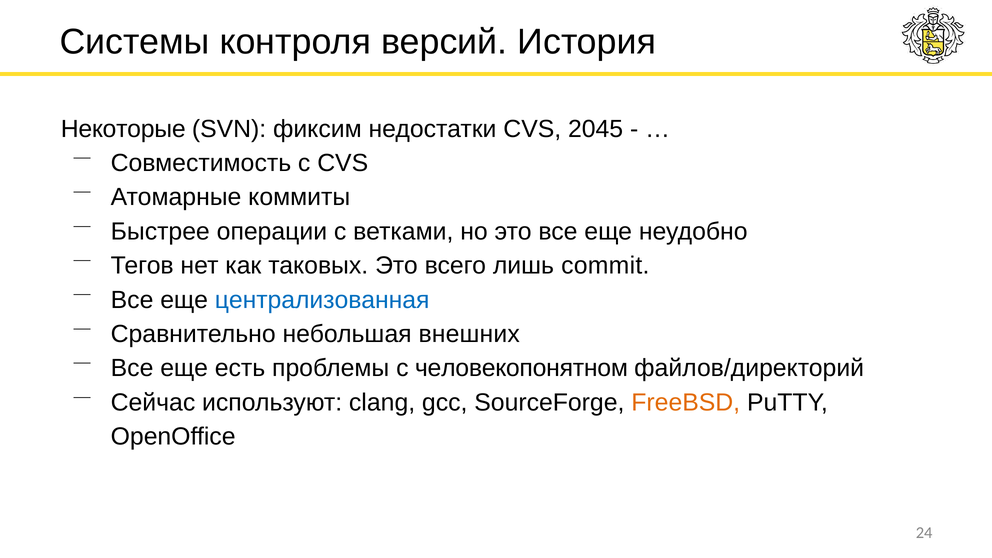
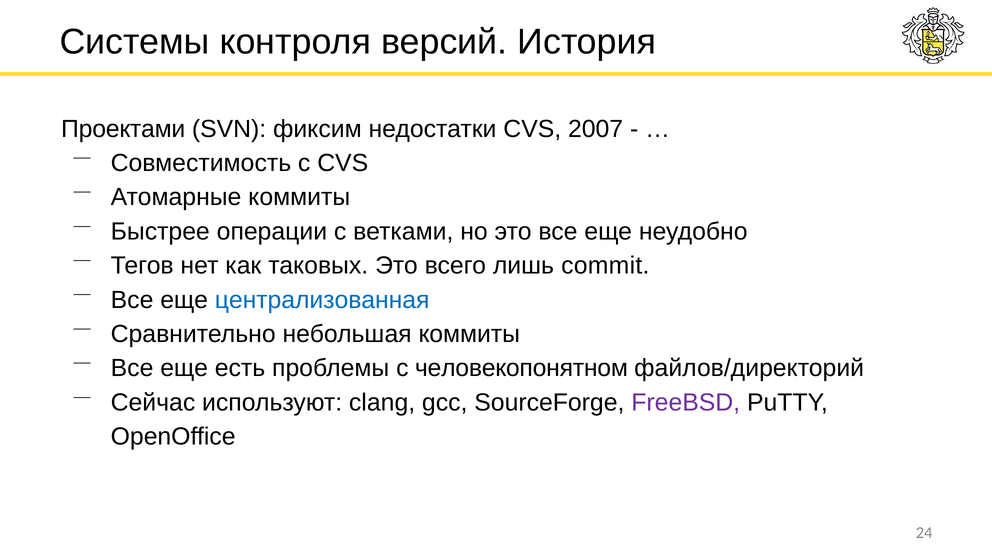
Некоторые: Некоторые -> Проектами
2045: 2045 -> 2007
небольшая внешних: внешних -> коммиты
FreeBSD colour: orange -> purple
